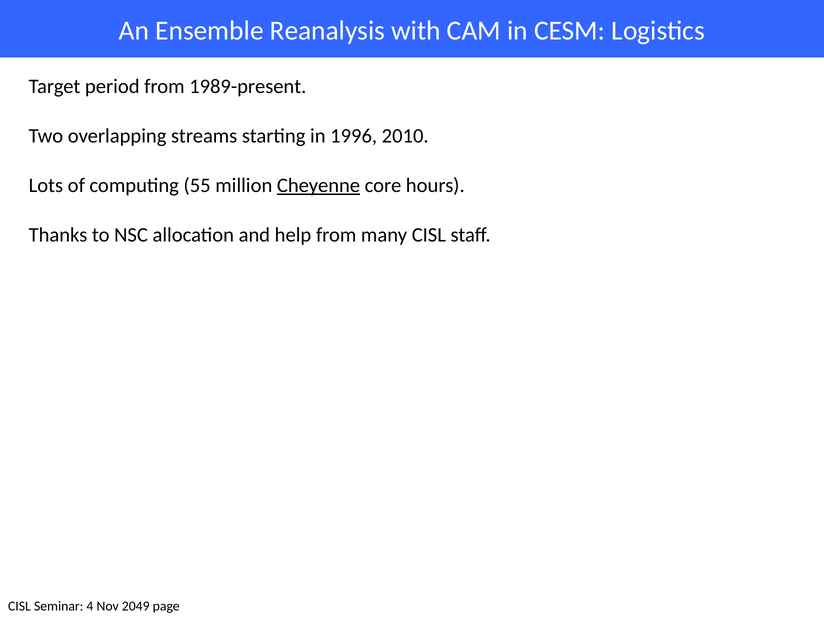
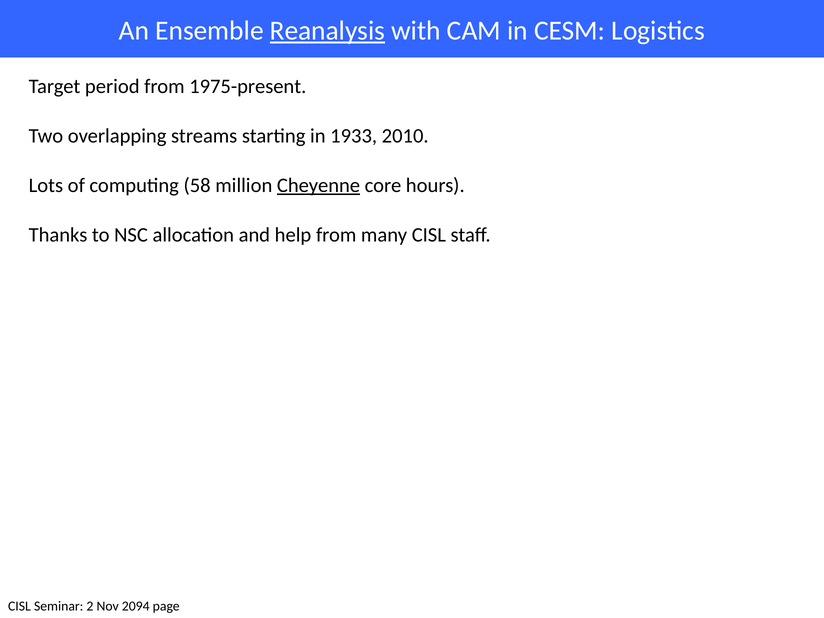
Reanalysis underline: none -> present
1989-present: 1989-present -> 1975-present
1996: 1996 -> 1933
55: 55 -> 58
4: 4 -> 2
2049: 2049 -> 2094
